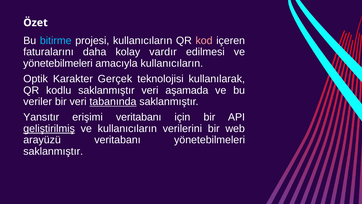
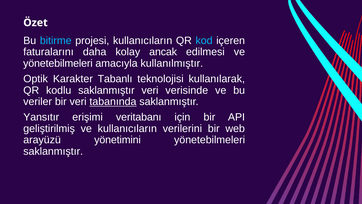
kod colour: pink -> light blue
vardır: vardır -> ancak
amacıyla kullanıcıların: kullanıcıların -> kullanılmıştır
Gerçek: Gerçek -> Tabanlı
aşamada: aşamada -> verisinde
geliştirilmiş underline: present -> none
arayüzü veritabanı: veritabanı -> yönetimini
